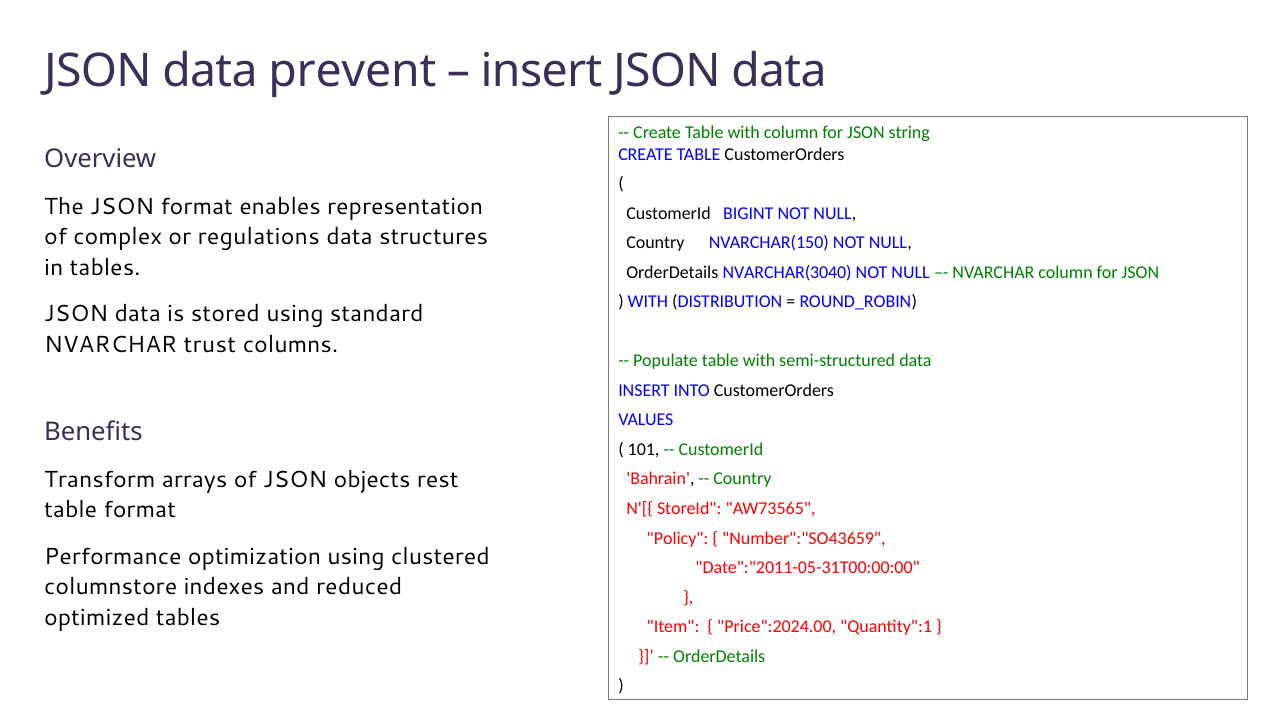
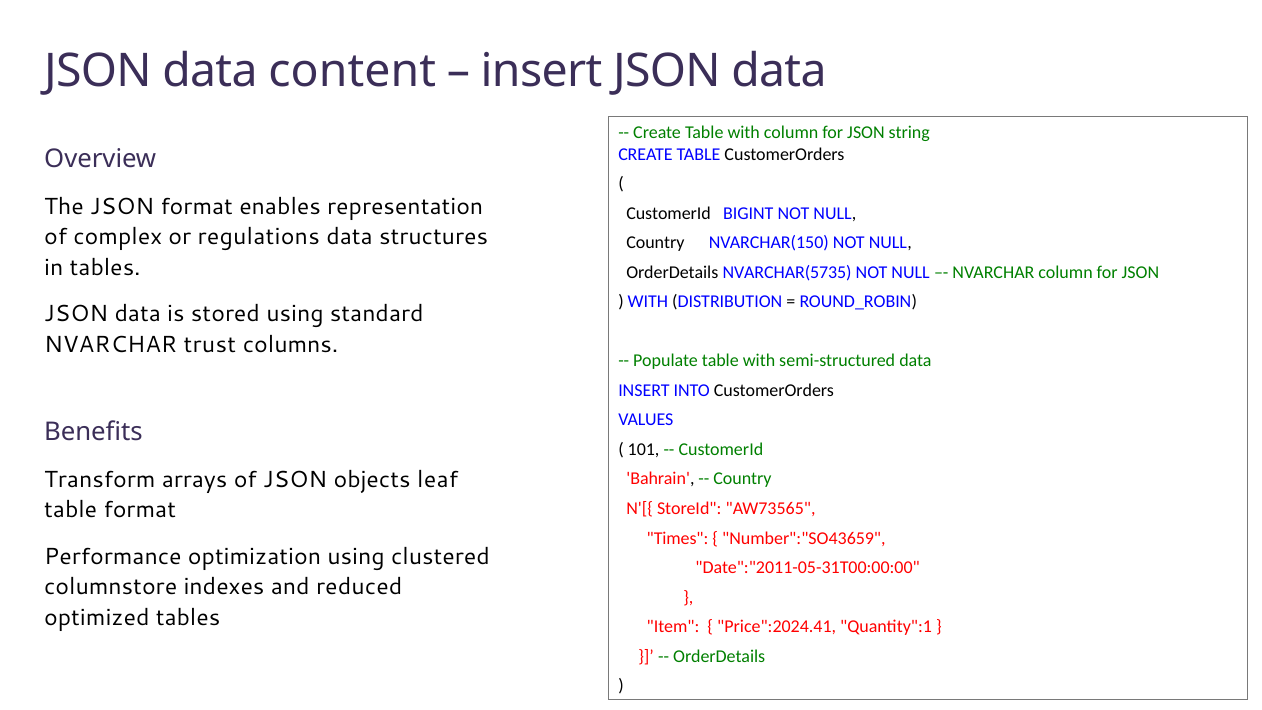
prevent: prevent -> content
NVARCHAR(3040: NVARCHAR(3040 -> NVARCHAR(5735
rest: rest -> leaf
Policy: Policy -> Times
Price":2024.00: Price":2024.00 -> Price":2024.41
